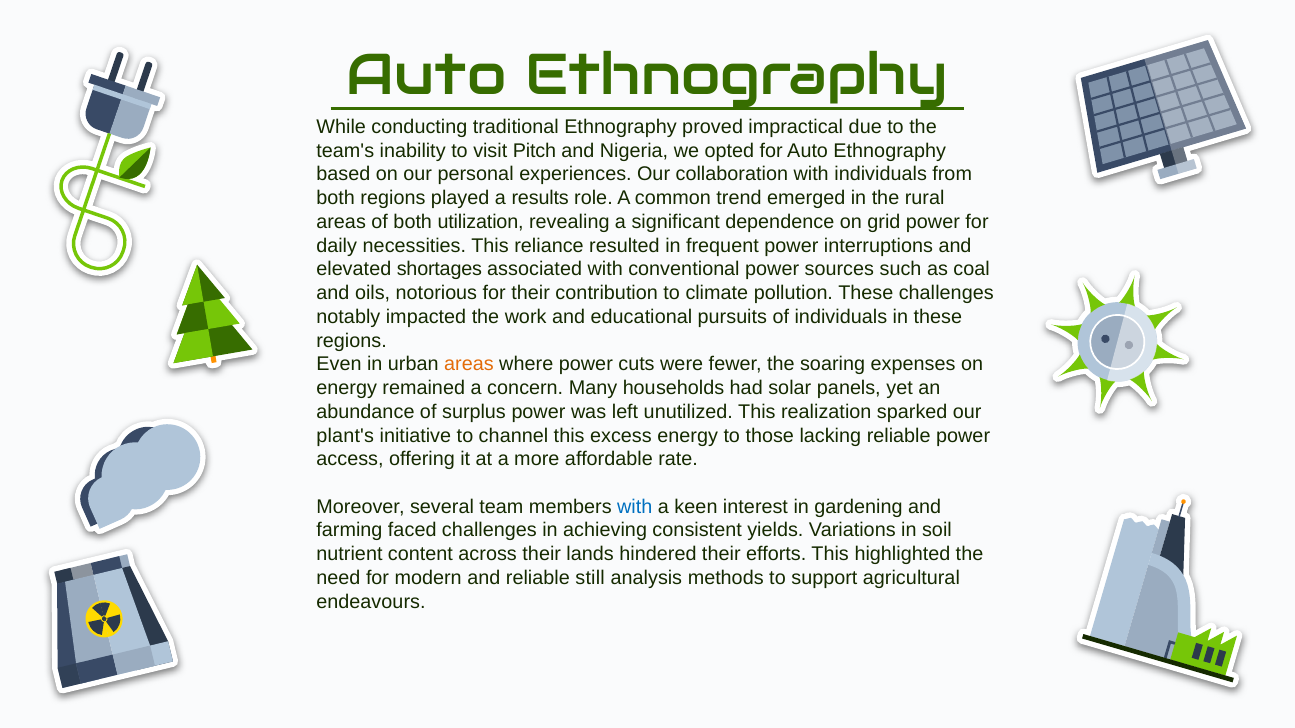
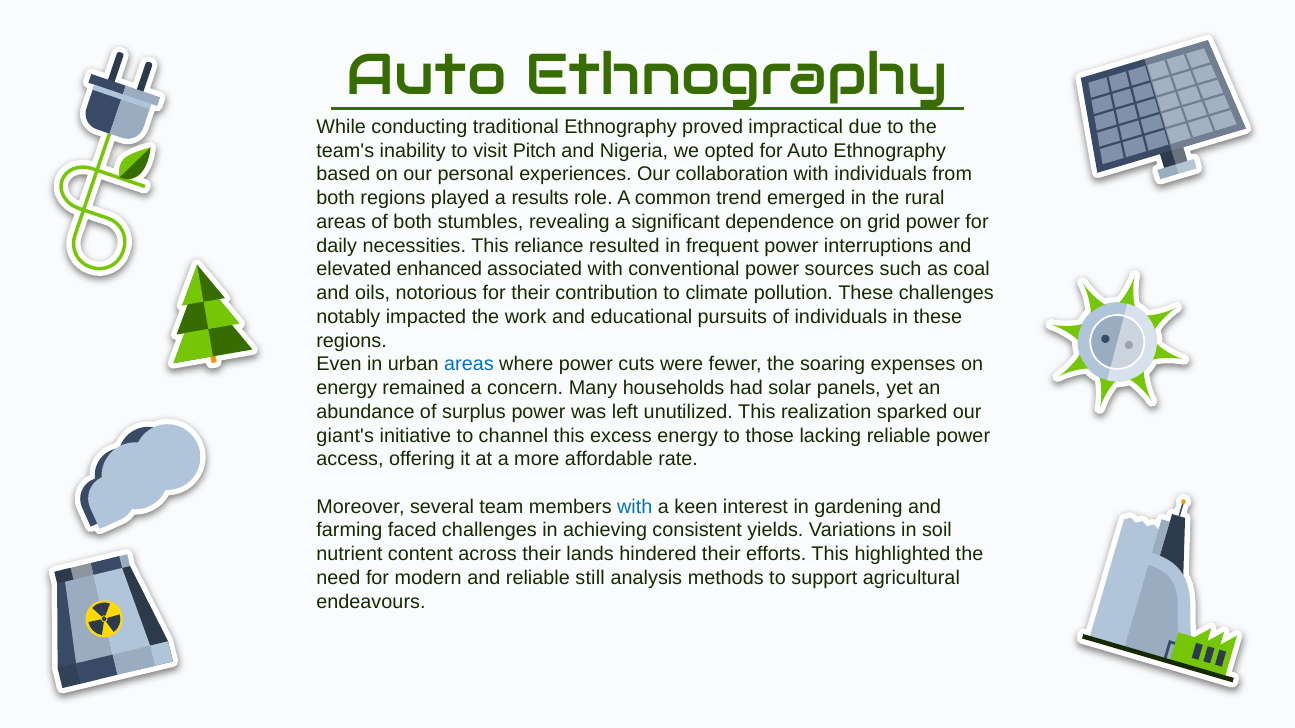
utilization: utilization -> stumbles
shortages: shortages -> enhanced
areas at (469, 364) colour: orange -> blue
plant's: plant's -> giant's
